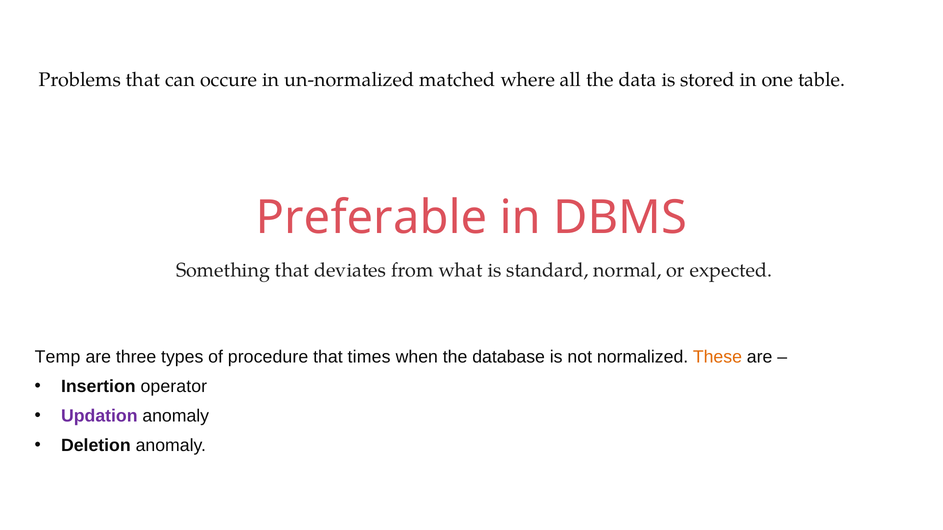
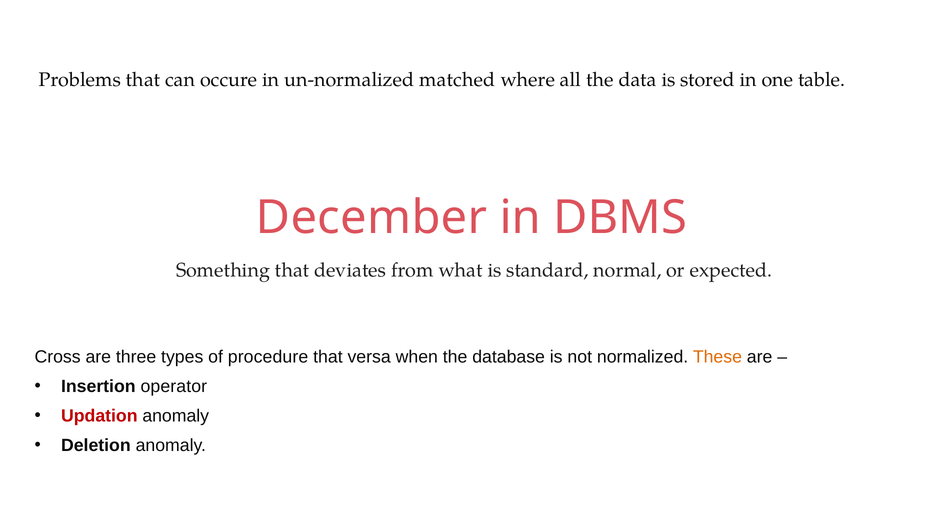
Preferable: Preferable -> December
Temp: Temp -> Cross
times: times -> versa
Updation colour: purple -> red
